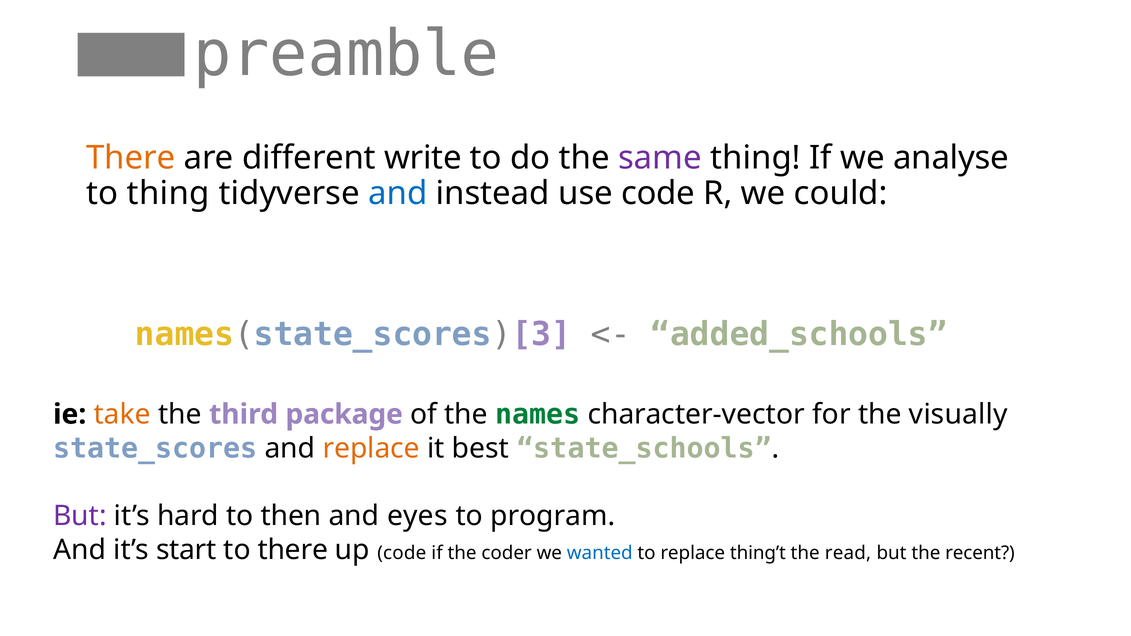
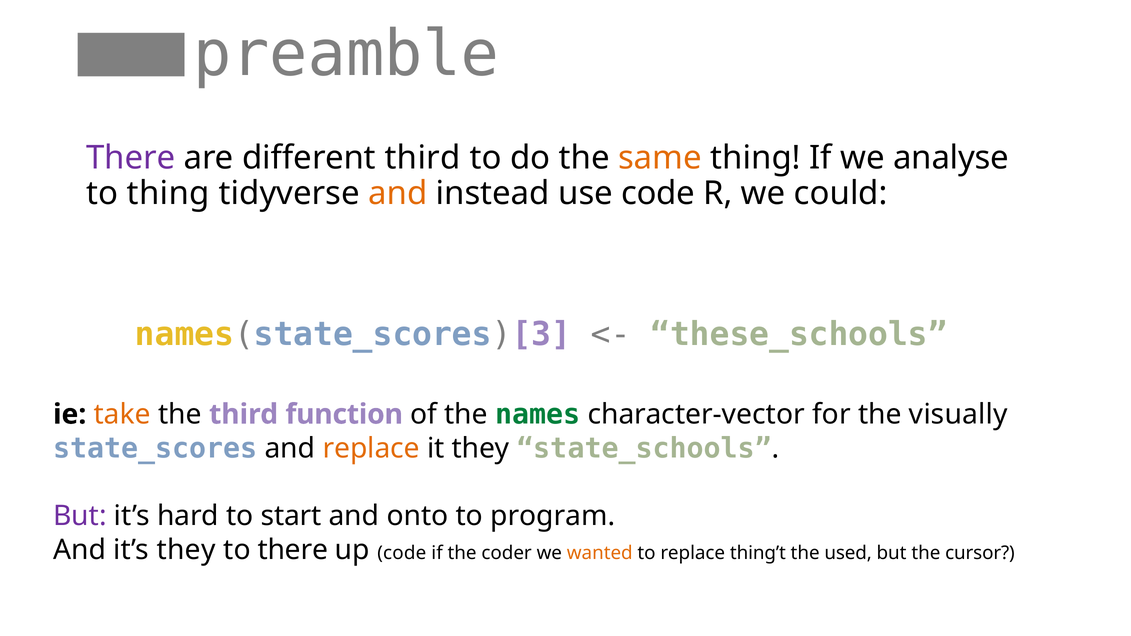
There at (131, 158) colour: orange -> purple
different write: write -> third
same colour: purple -> orange
and at (398, 193) colour: blue -> orange
added_schools: added_schools -> these_schools
package: package -> function
it best: best -> they
then: then -> start
eyes: eyes -> onto
it’s start: start -> they
wanted colour: blue -> orange
read: read -> used
recent: recent -> cursor
